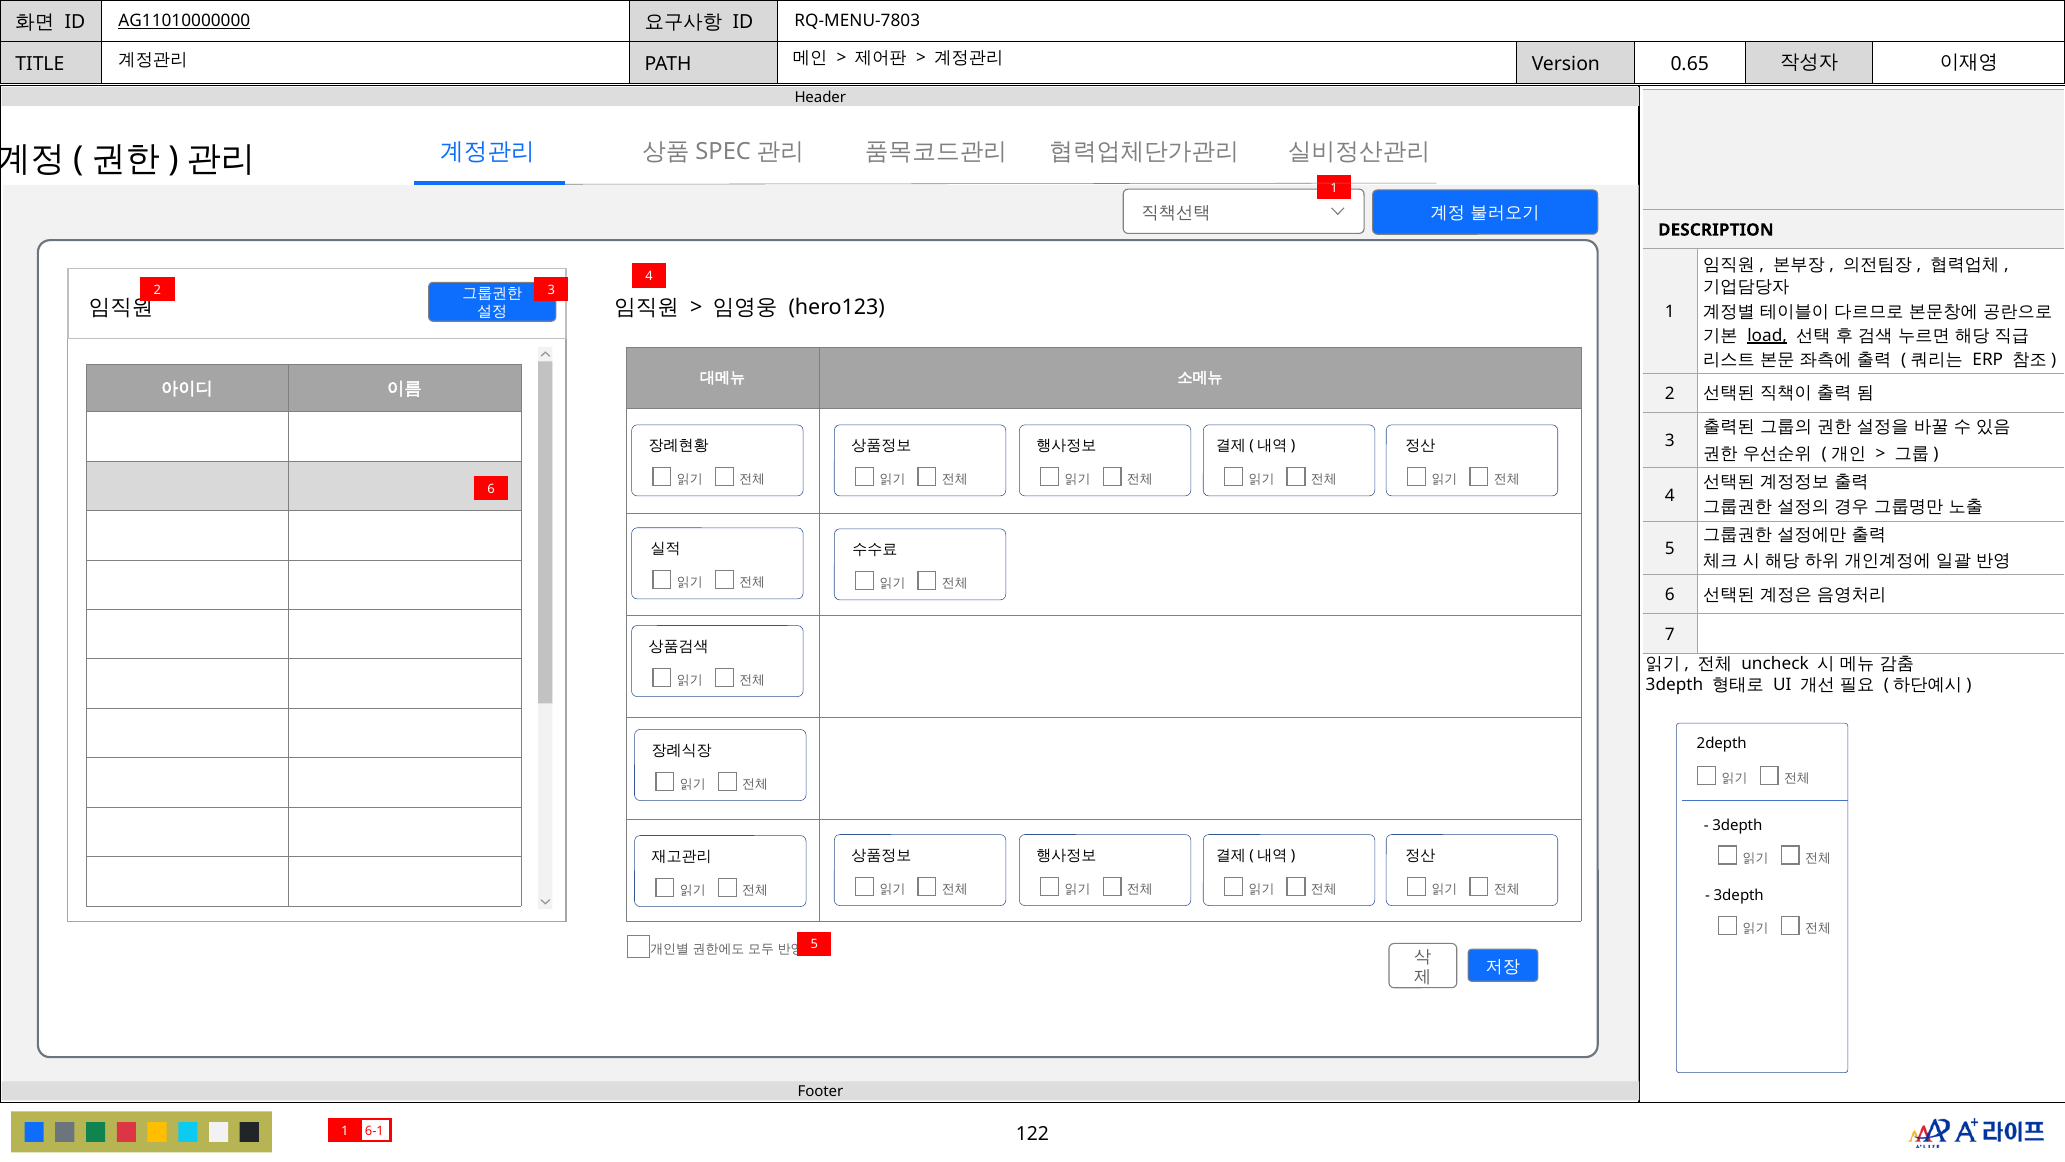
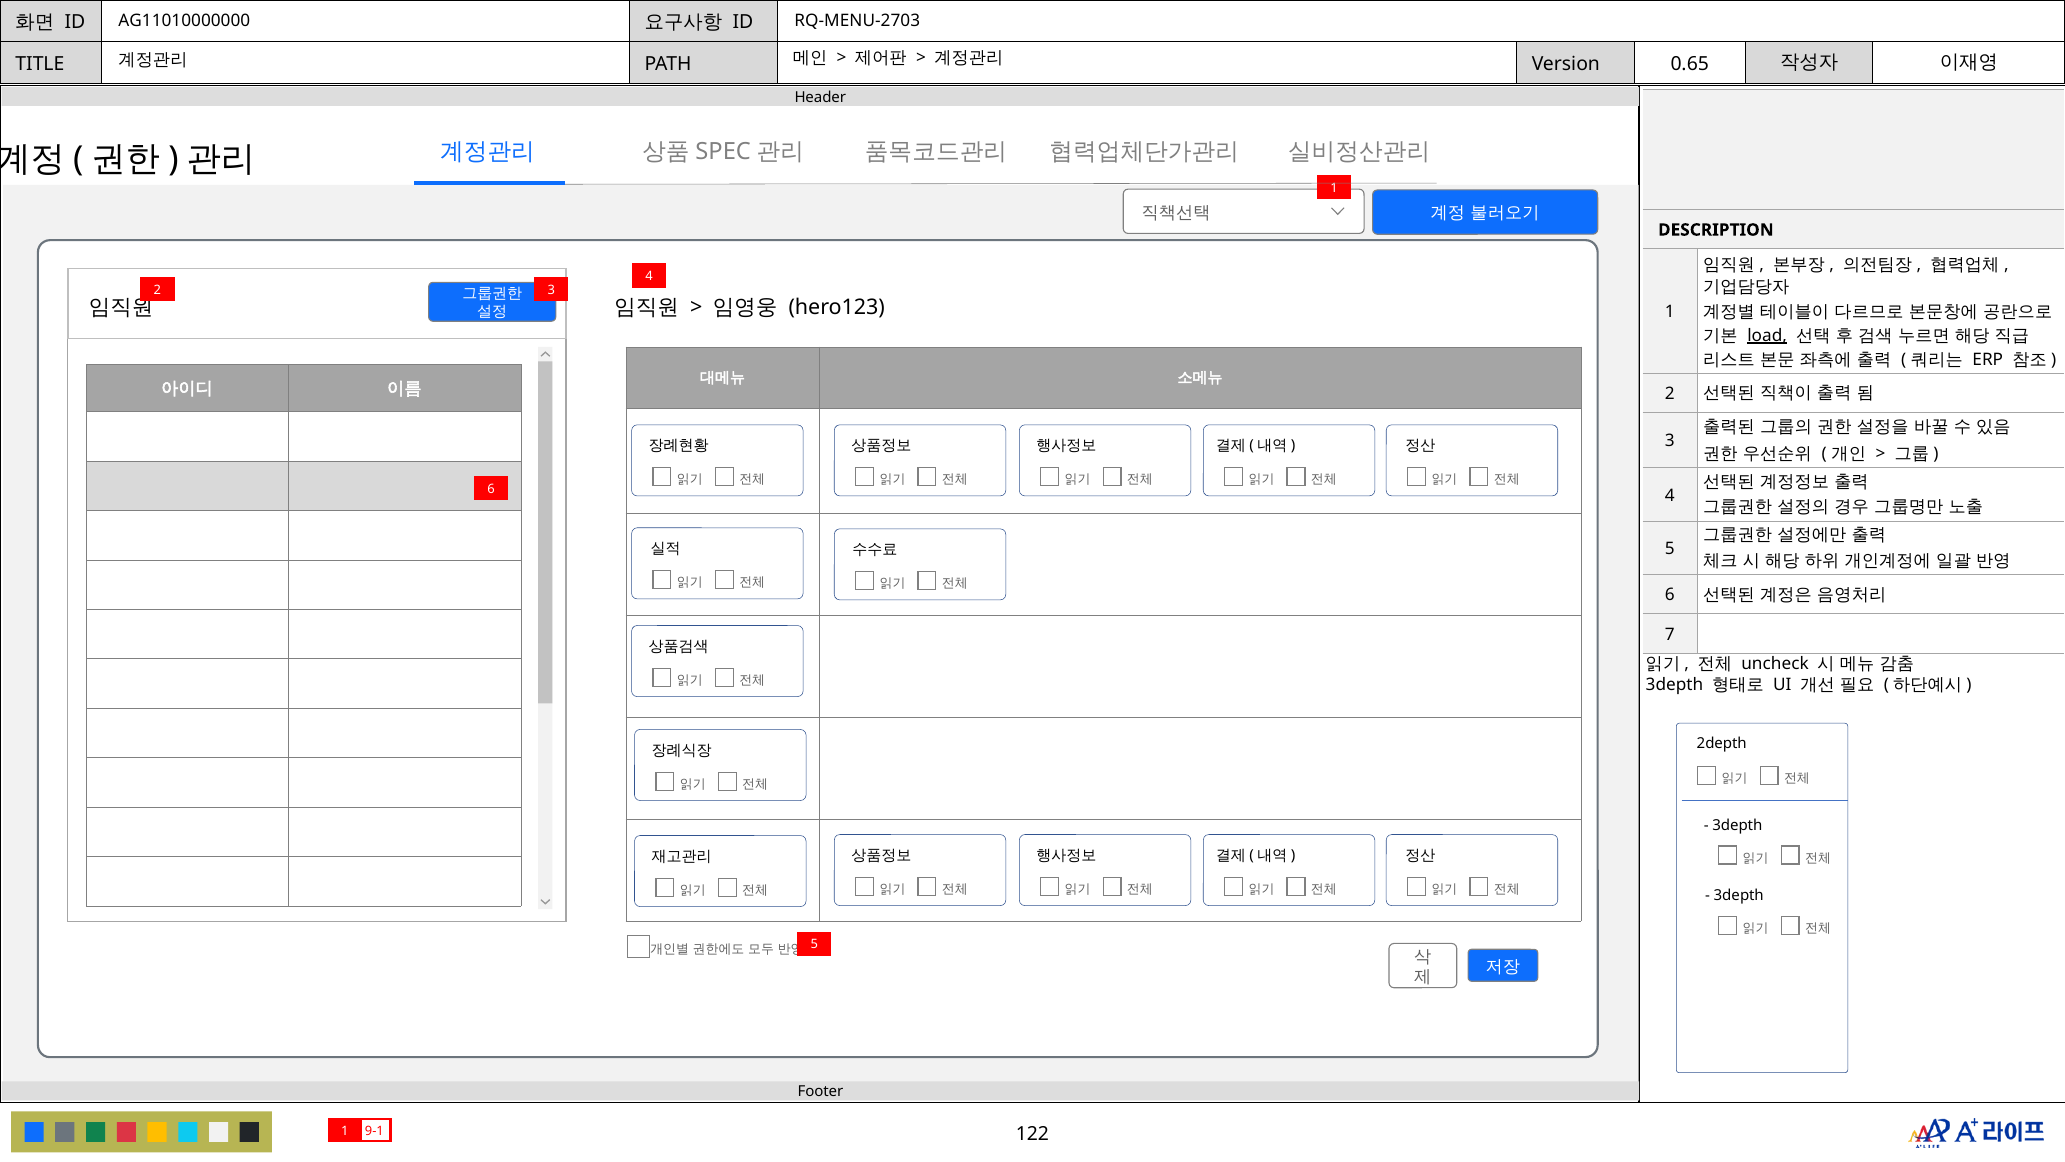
AG11010000000 underline: present -> none
RQ-MENU-7803: RQ-MENU-7803 -> RQ-MENU-2703
6-1: 6-1 -> 9-1
